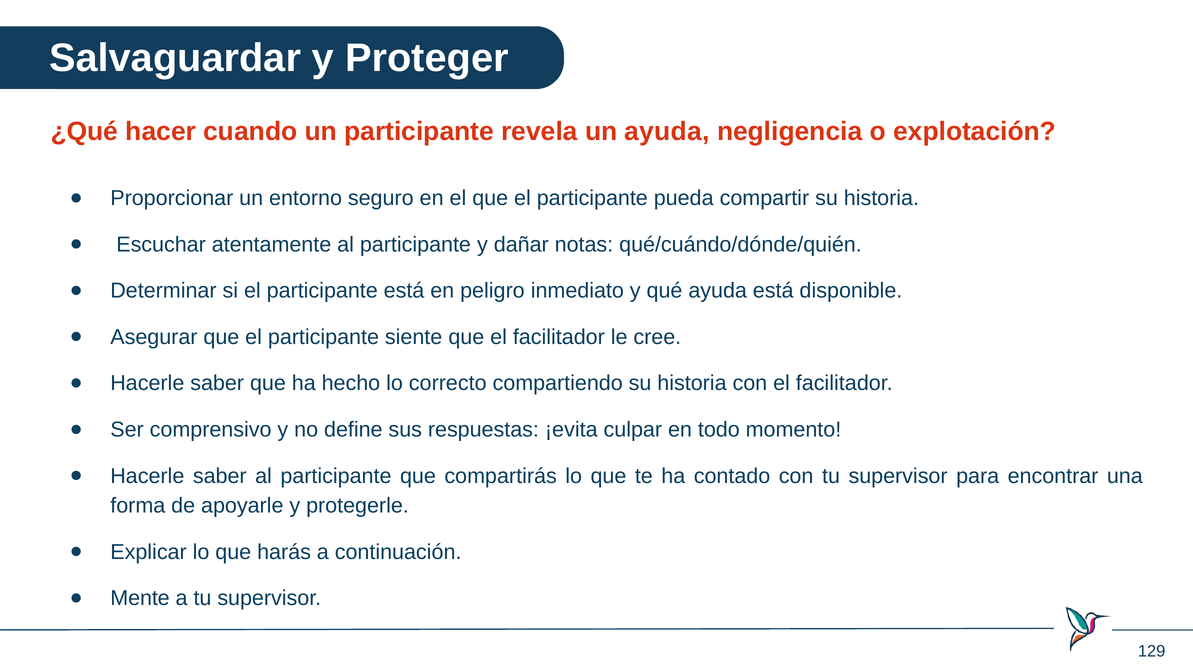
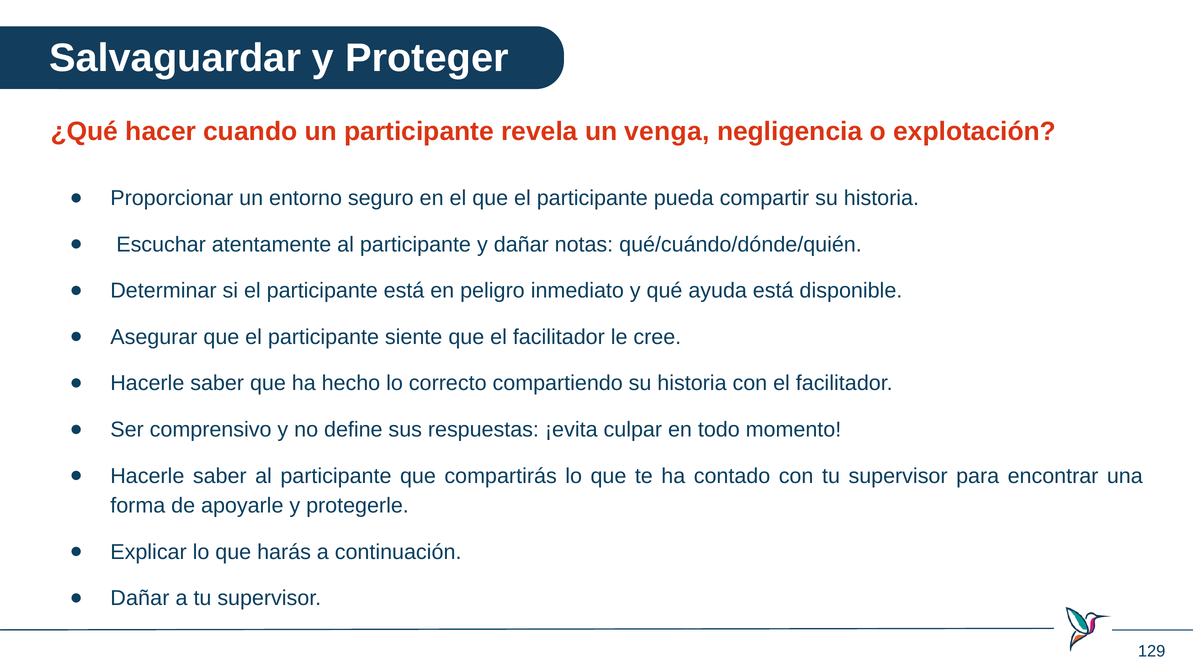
un ayuda: ayuda -> venga
Mente at (140, 598): Mente -> Dañar
